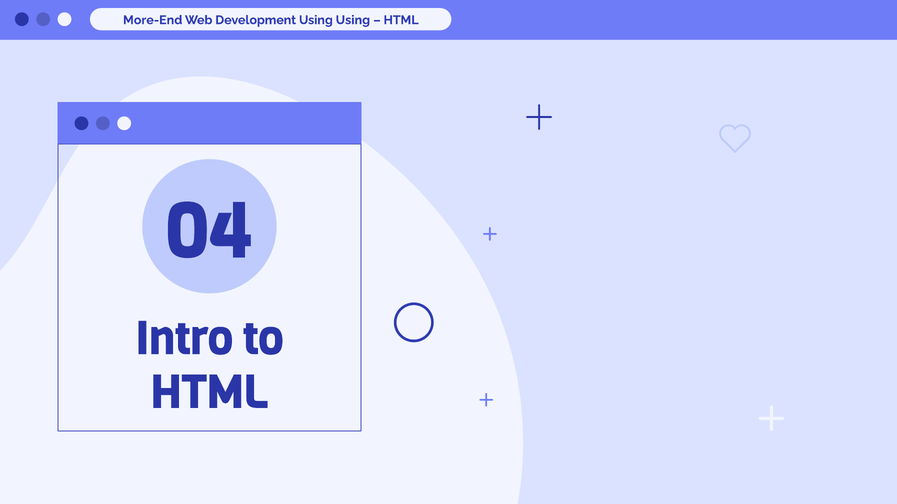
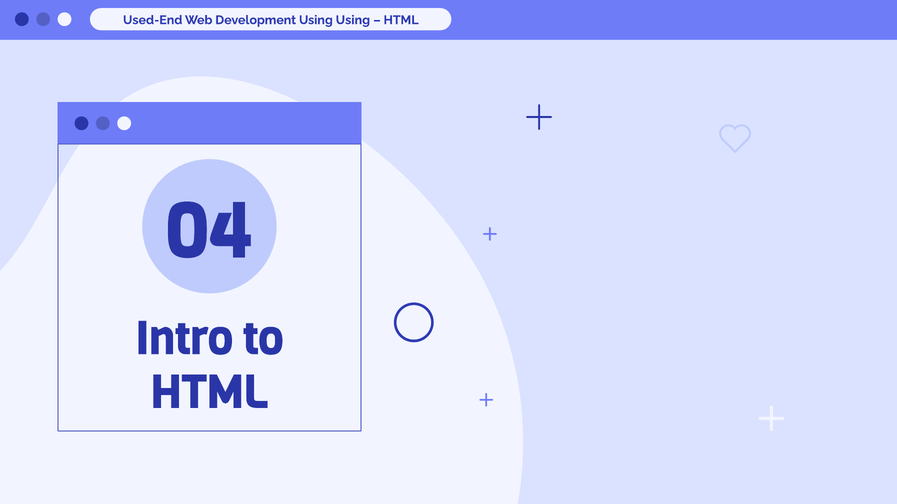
More-End: More-End -> Used-End
